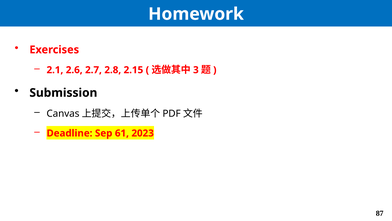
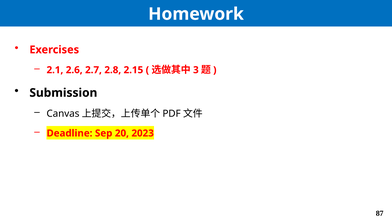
61: 61 -> 20
